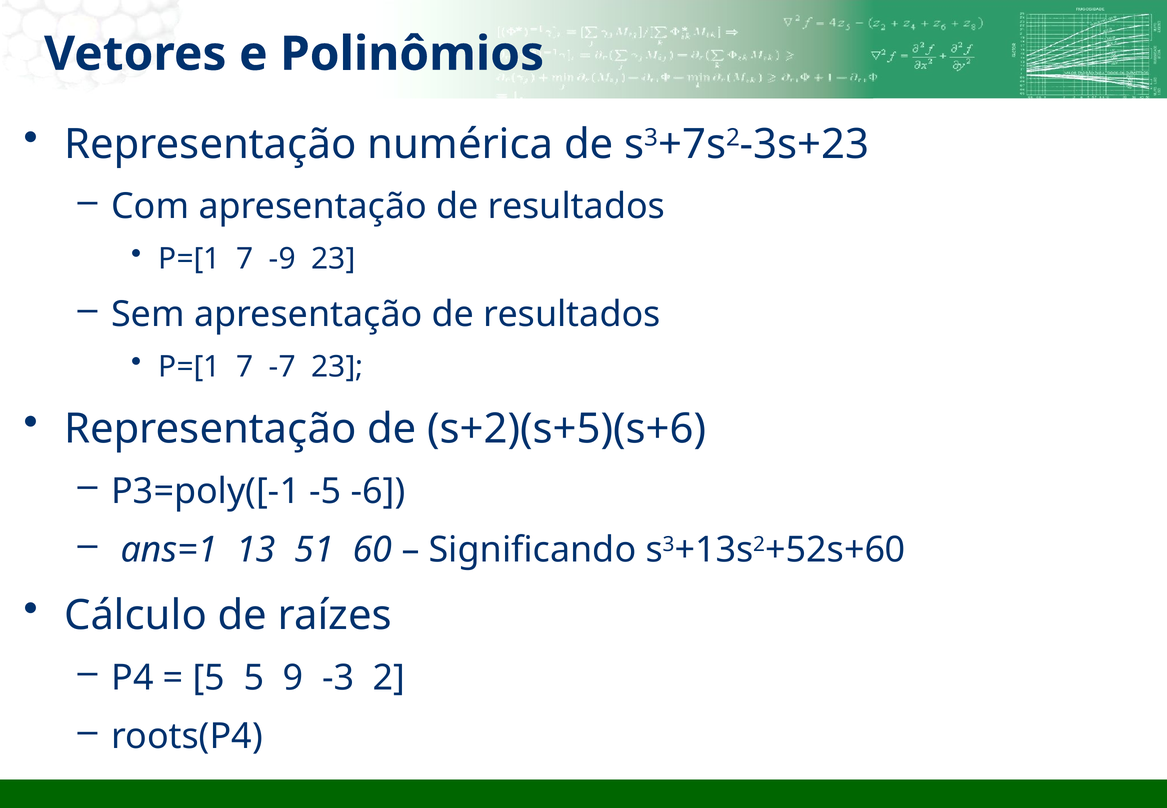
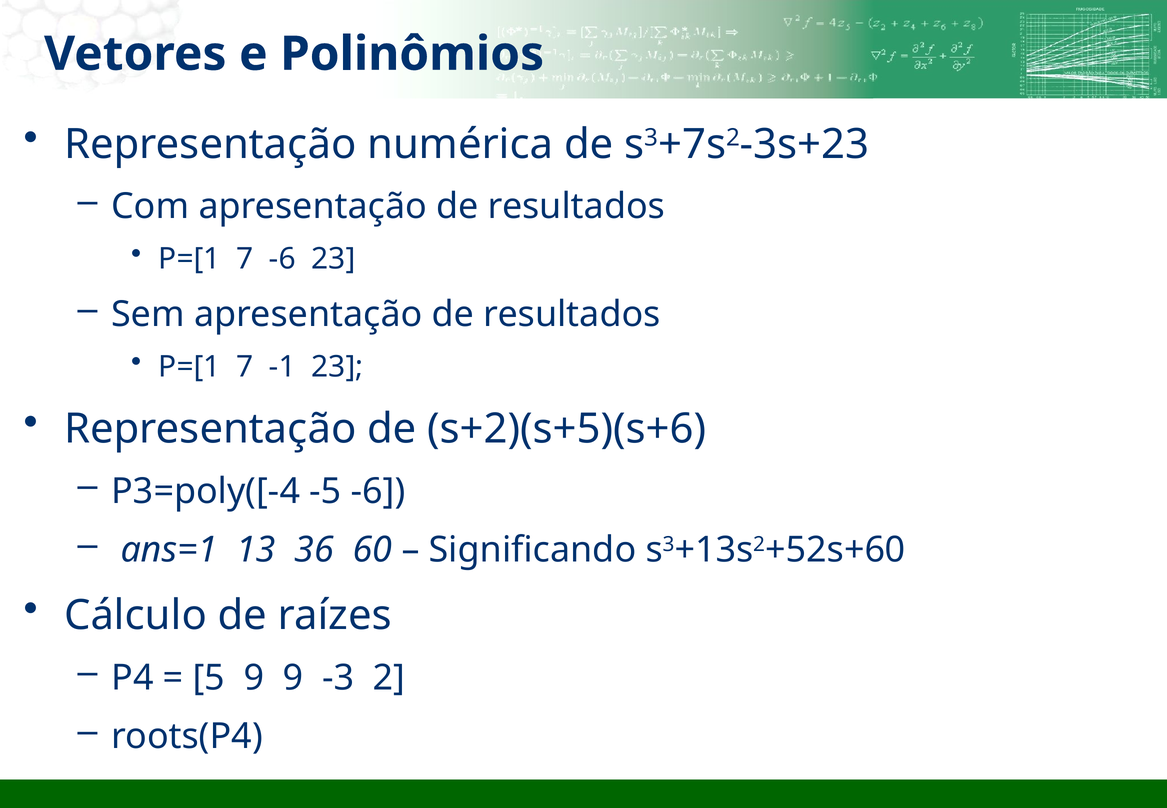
7 -9: -9 -> -6
-7: -7 -> -1
P3=poly([-1: P3=poly([-1 -> P3=poly([-4
51: 51 -> 36
5 5: 5 -> 9
